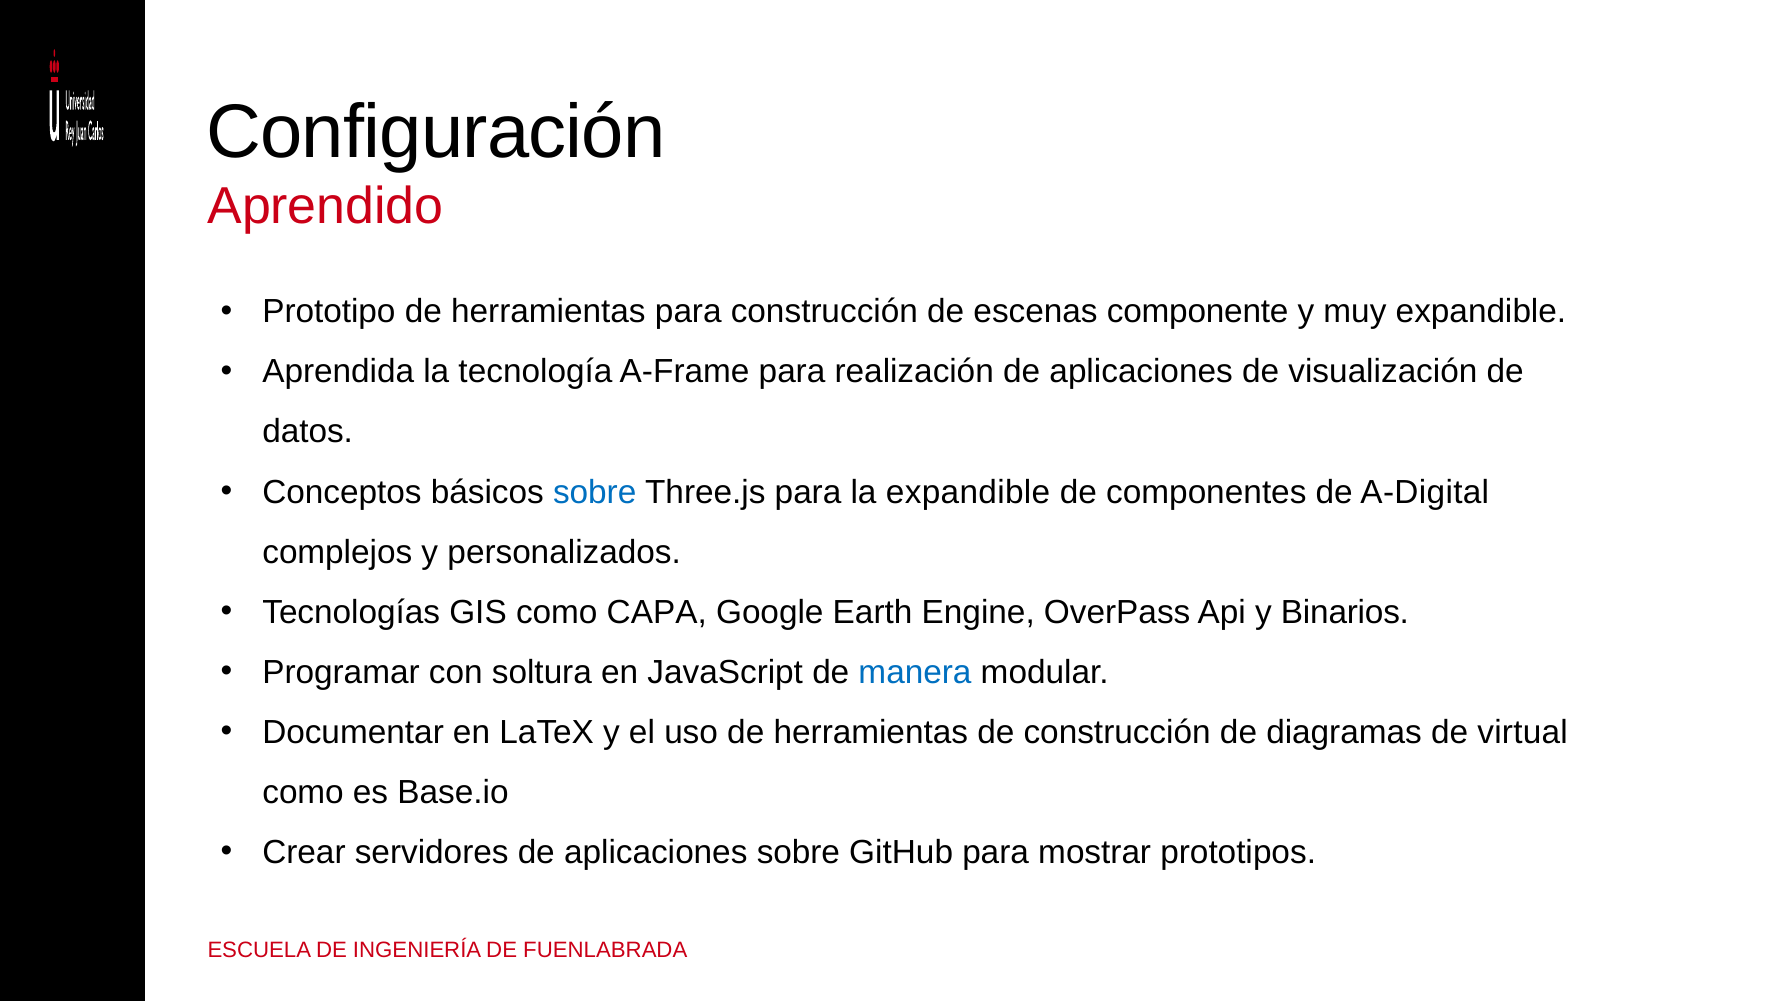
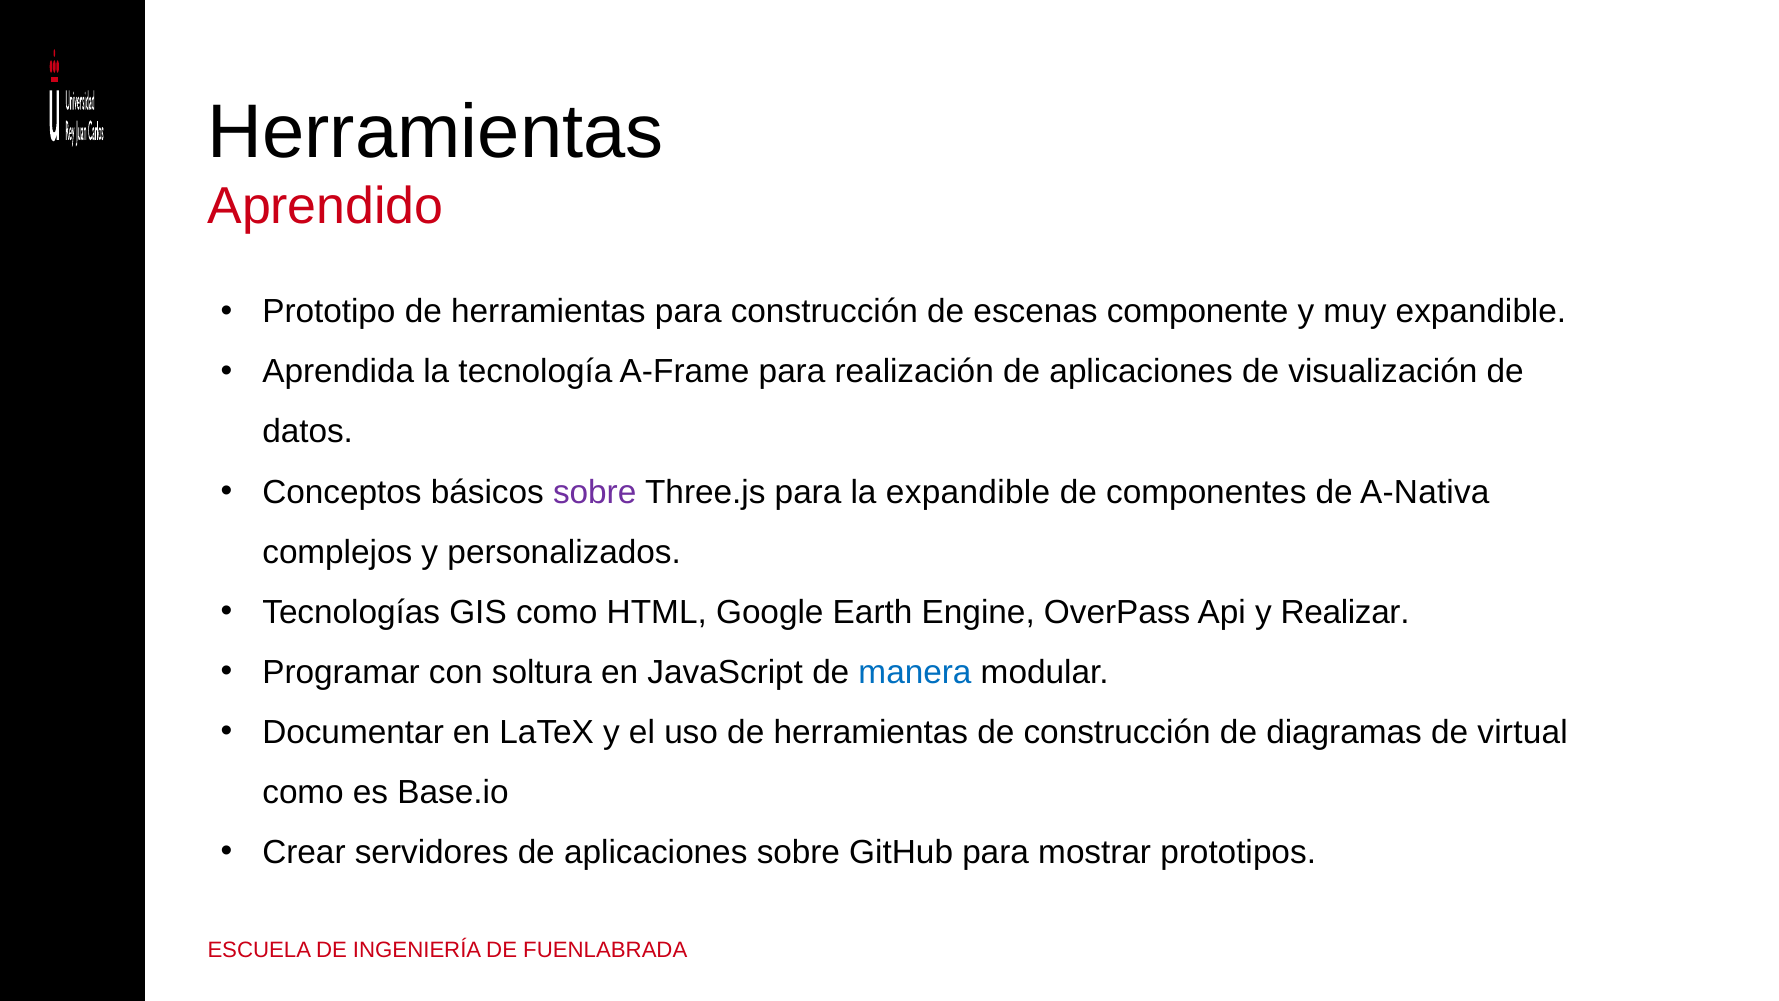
Configuración at (436, 132): Configuración -> Herramientas
sobre at (595, 492) colour: blue -> purple
A-Digital: A-Digital -> A-Nativa
CAPA: CAPA -> HTML
Binarios: Binarios -> Realizar
